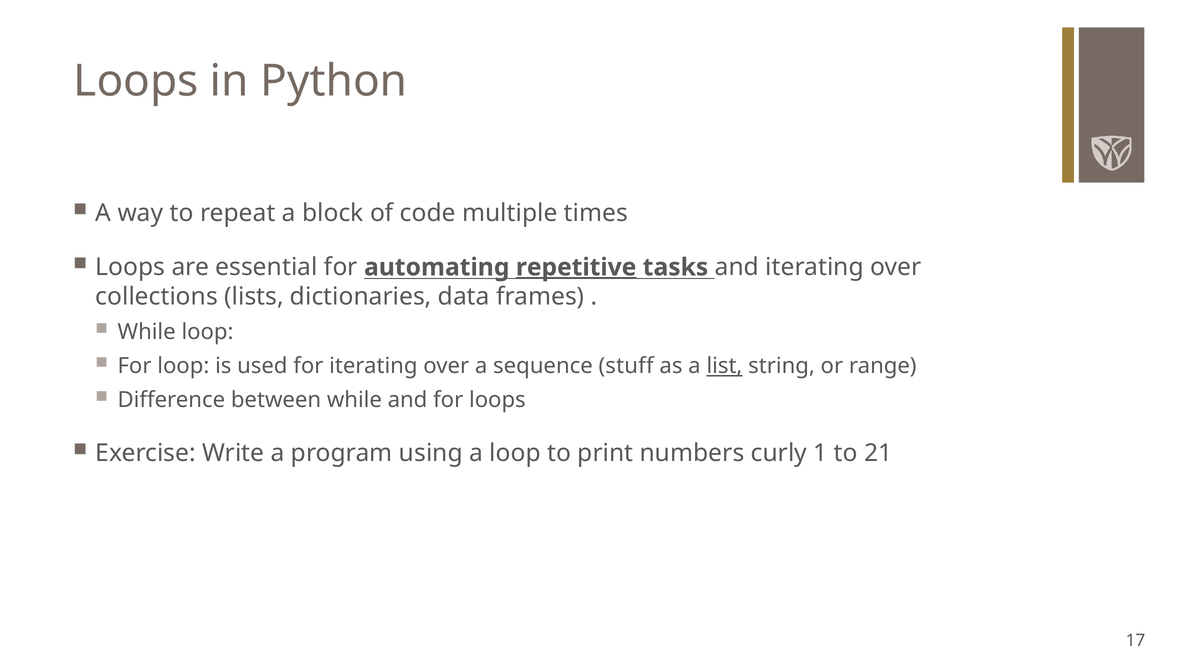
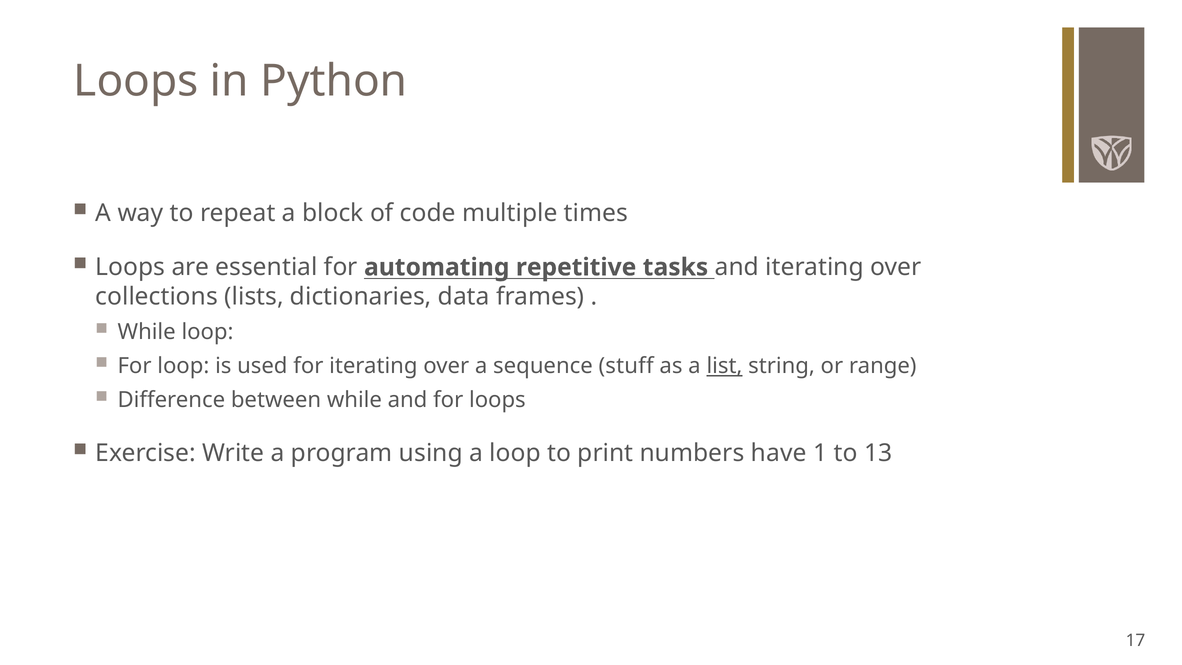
repetitive underline: present -> none
curly: curly -> have
21: 21 -> 13
